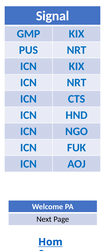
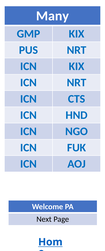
Signal: Signal -> Many
